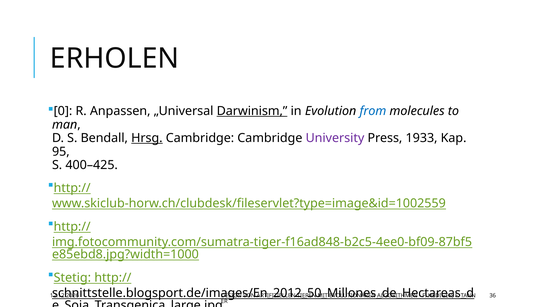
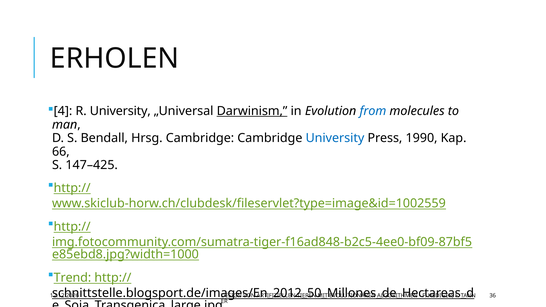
0: 0 -> 4
R Anpassen: Anpassen -> University
Hrsg underline: present -> none
University at (335, 138) colour: purple -> blue
1933: 1933 -> 1990
95: 95 -> 66
400–425: 400–425 -> 147–425
Stetig: Stetig -> Trend
